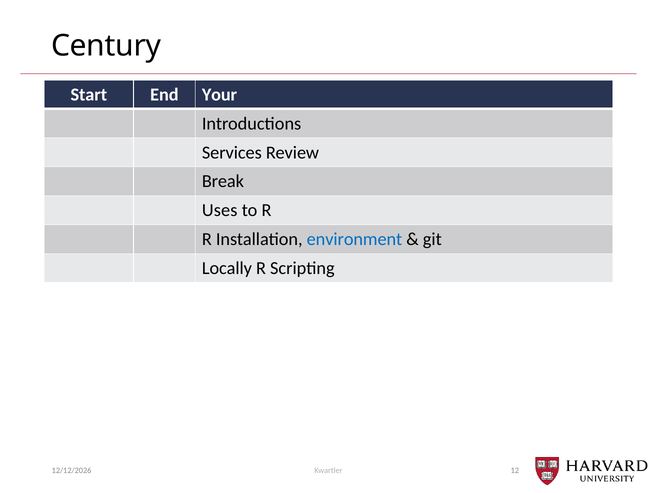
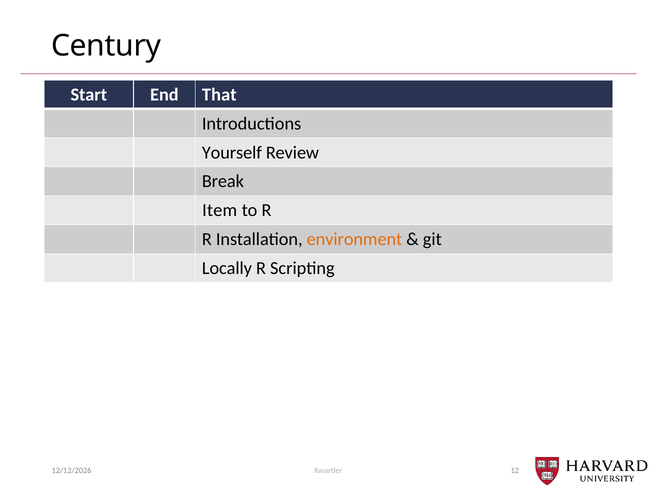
Your: Your -> That
Services: Services -> Yourself
Uses: Uses -> Item
environment colour: blue -> orange
